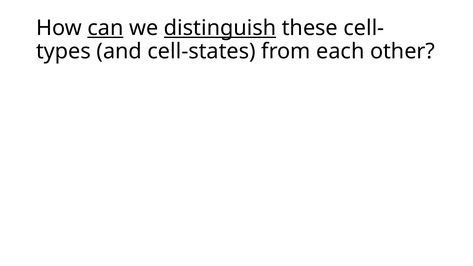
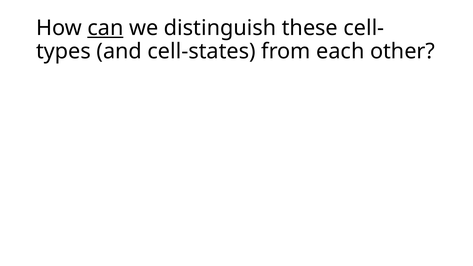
distinguish underline: present -> none
